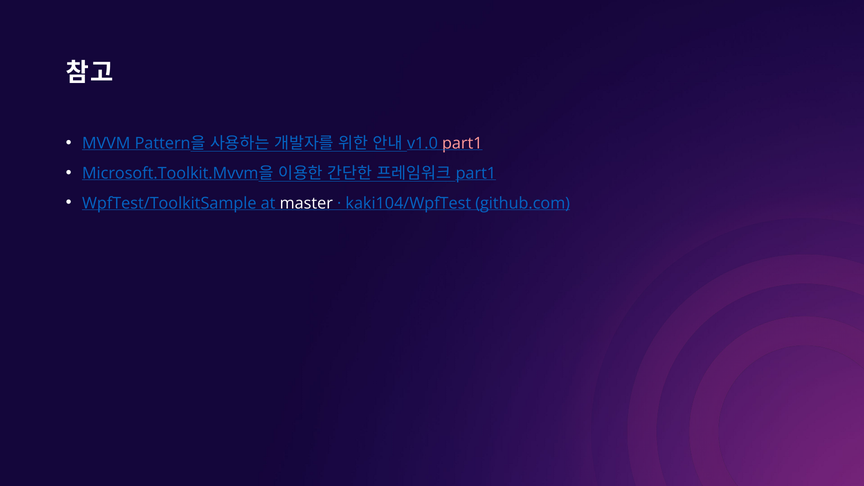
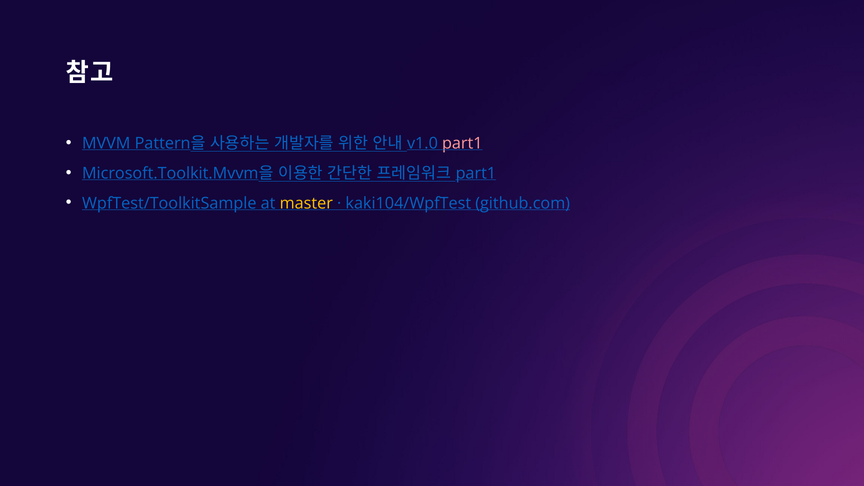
master colour: white -> yellow
